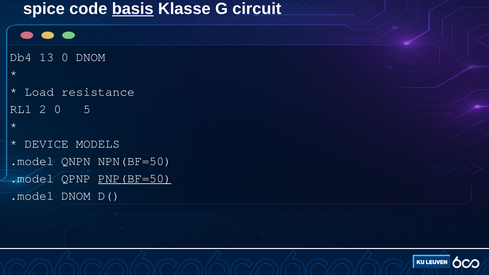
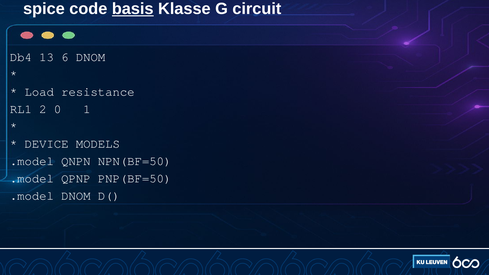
13 0: 0 -> 6
5: 5 -> 1
PNP(BF=50 underline: present -> none
